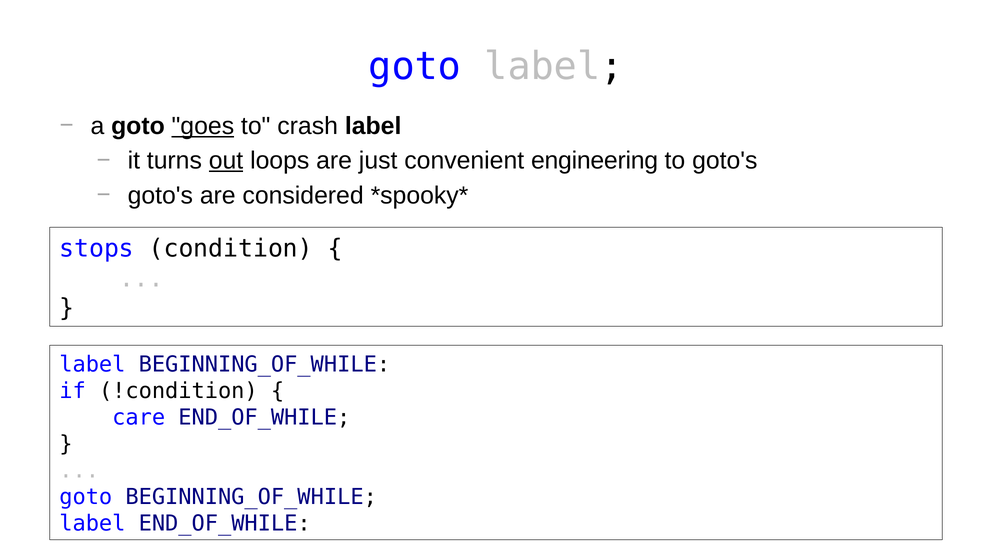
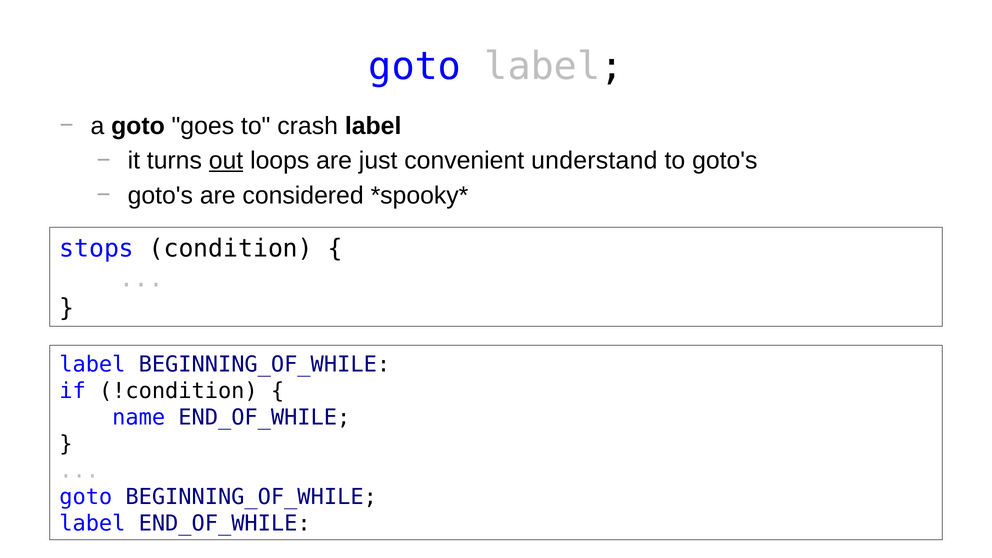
goes underline: present -> none
engineering: engineering -> understand
care: care -> name
